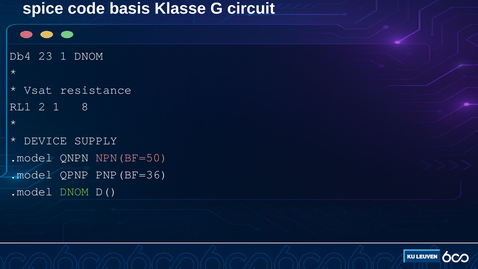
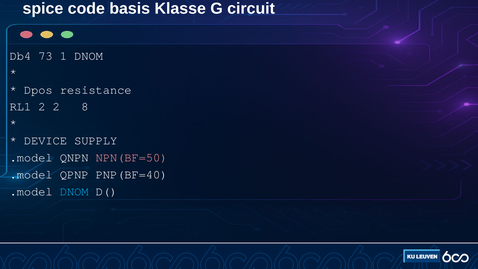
23: 23 -> 73
Vsat: Vsat -> Dpos
2 1: 1 -> 2
PNP(BF=36: PNP(BF=36 -> PNP(BF=40
DNOM at (74, 191) colour: light green -> light blue
